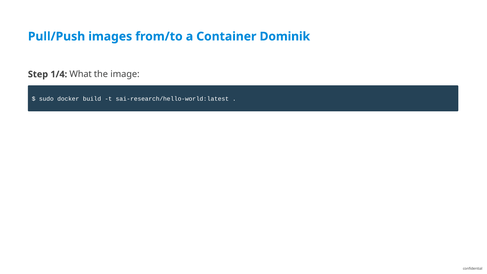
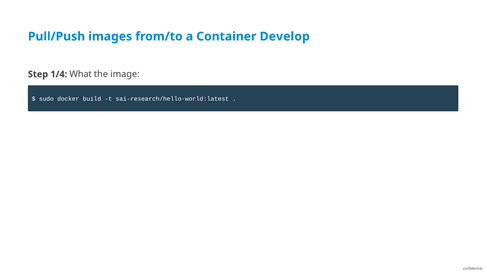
Dominik: Dominik -> Develop
